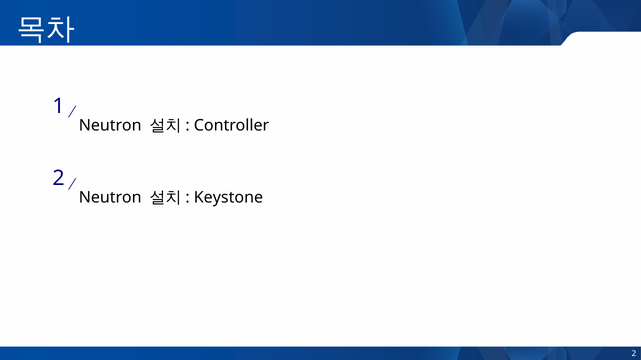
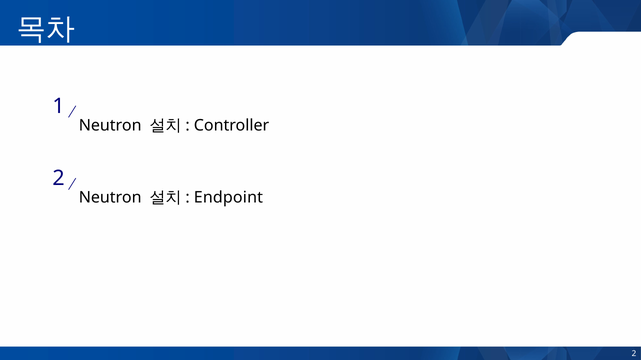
Keystone: Keystone -> Endpoint
